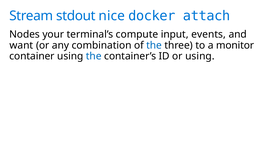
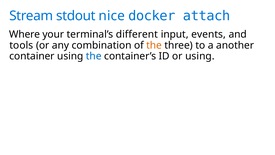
Nodes: Nodes -> Where
compute: compute -> different
want: want -> tools
the at (154, 45) colour: blue -> orange
monitor: monitor -> another
